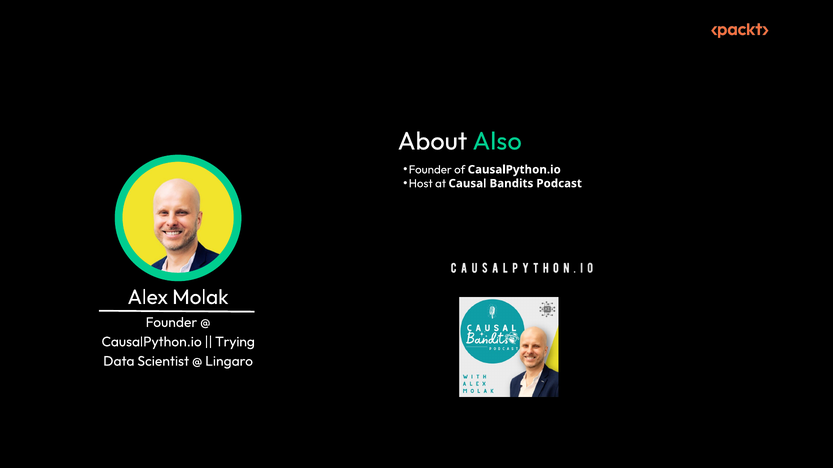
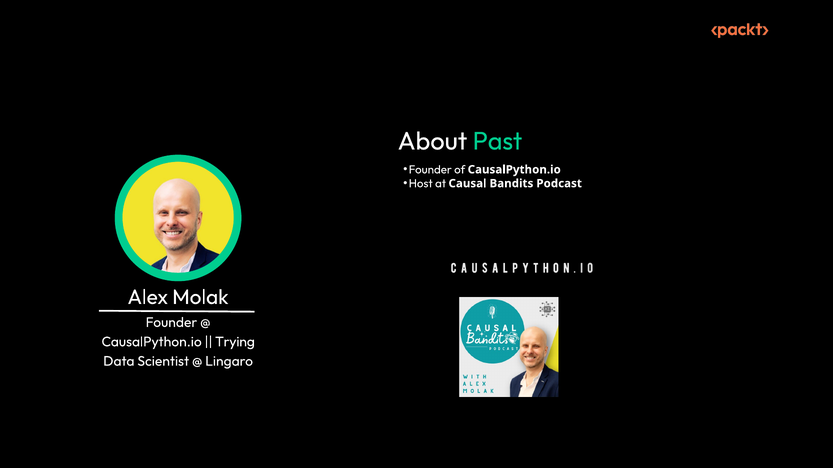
Also: Also -> Past
